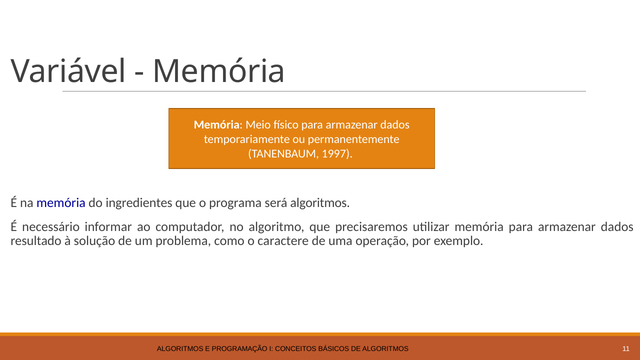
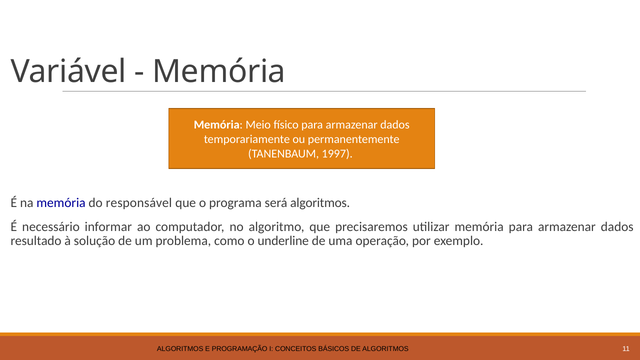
ingredientes: ingredientes -> responsável
caractere: caractere -> underline
